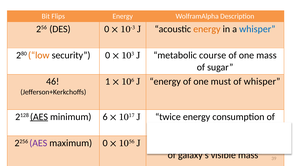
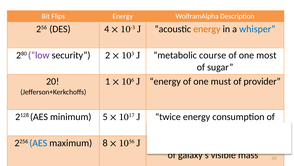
DES 0: 0 -> 4
low colour: orange -> purple
security 0: 0 -> 2
one mass: mass -> most
46: 46 -> 20
of whisper: whisper -> provider
AES at (39, 116) underline: present -> none
minimum 6: 6 -> 5
AES at (38, 142) colour: purple -> blue
maximum 0: 0 -> 8
